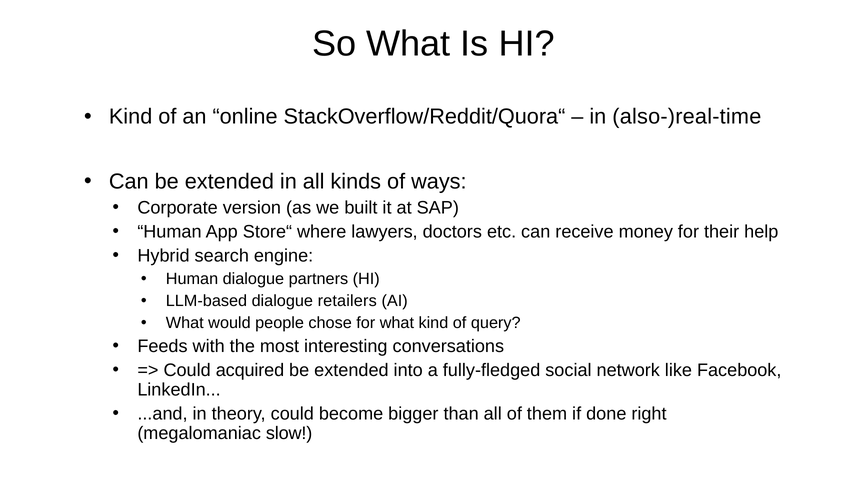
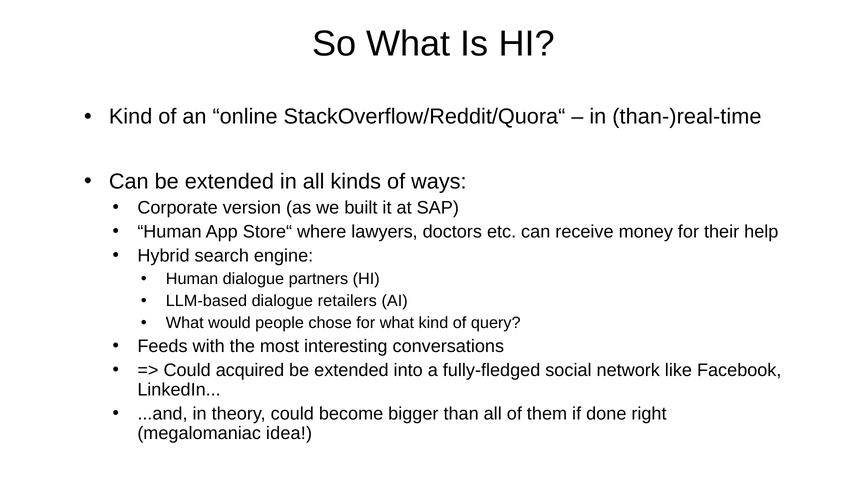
also-)real-time: also-)real-time -> than-)real-time
slow: slow -> idea
